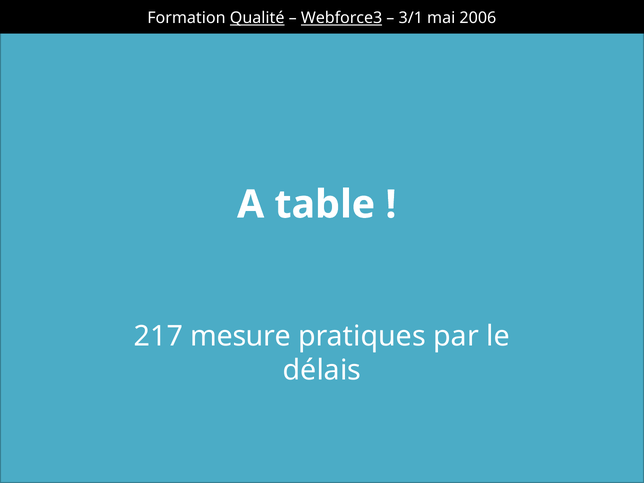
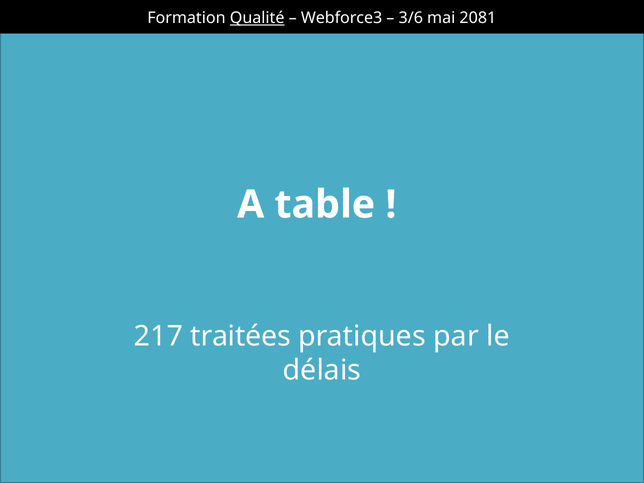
Webforce3 underline: present -> none
3/1: 3/1 -> 3/6
2006: 2006 -> 2081
mesure: mesure -> traitées
